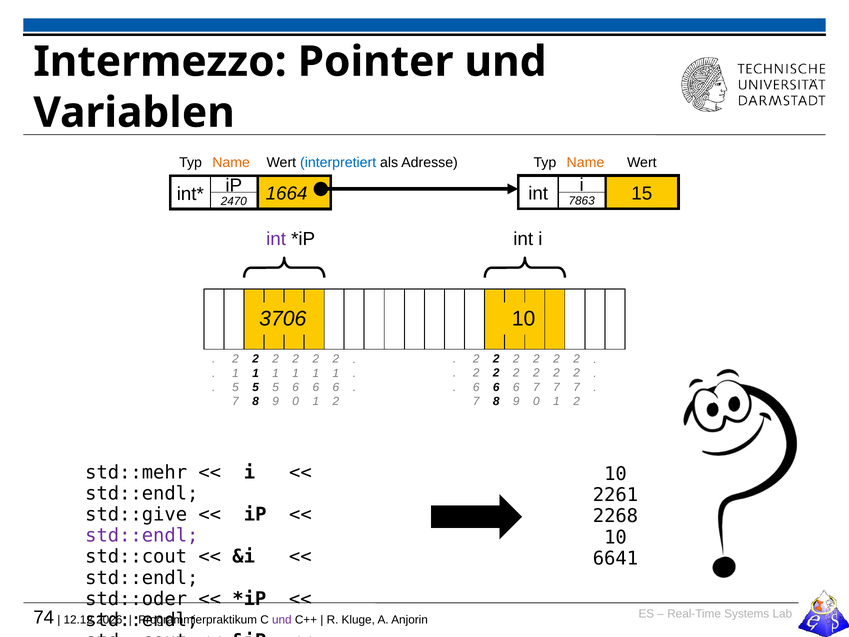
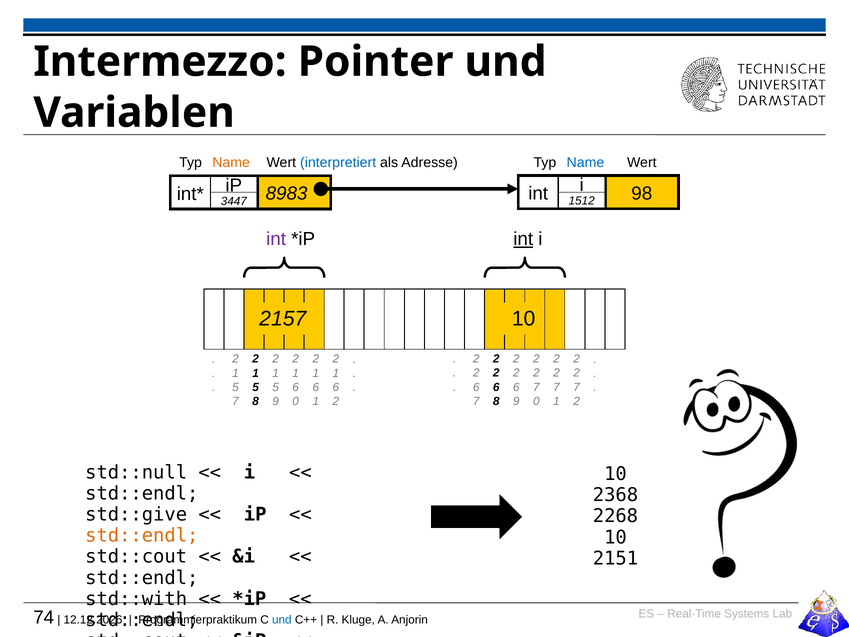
Name at (585, 162) colour: orange -> blue
1664: 1664 -> 8983
15: 15 -> 98
7863: 7863 -> 1512
2470: 2470 -> 3447
int at (523, 239) underline: none -> present
3706: 3706 -> 2157
std::mehr: std::mehr -> std::null
2261: 2261 -> 2368
std::endl at (142, 535) colour: purple -> orange
6641: 6641 -> 2151
std::oder: std::oder -> std::with
und at (282, 619) colour: purple -> blue
